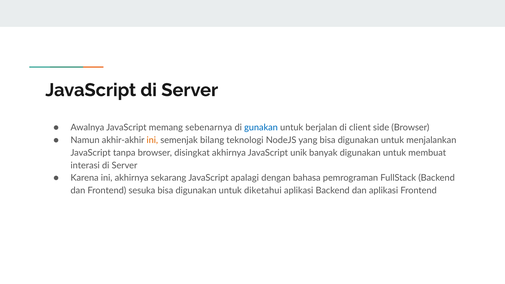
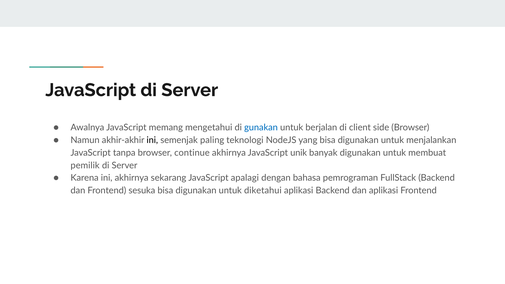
sebenarnya: sebenarnya -> mengetahui
ini at (152, 140) colour: orange -> black
bilang: bilang -> paling
disingkat: disingkat -> continue
interasi: interasi -> pemilik
